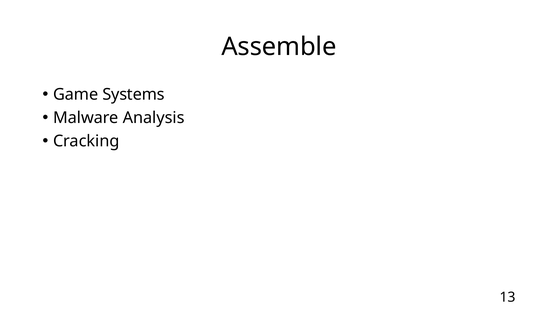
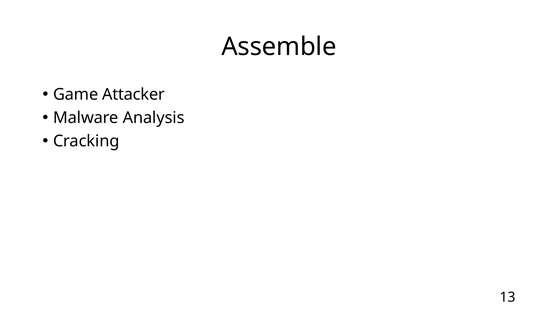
Systems: Systems -> Attacker
